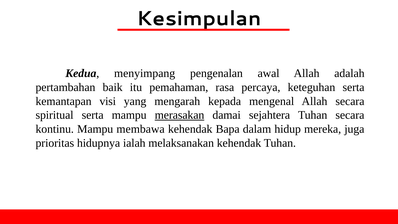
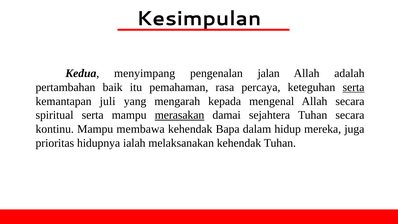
awal: awal -> jalan
serta at (353, 87) underline: none -> present
visi: visi -> juli
